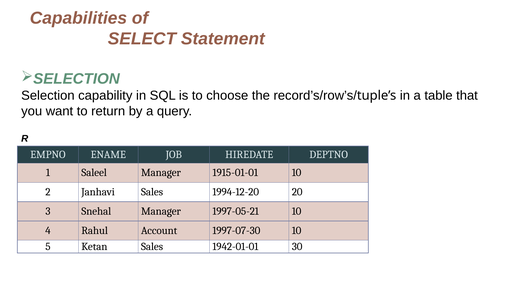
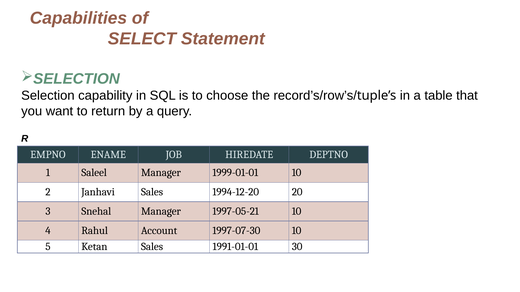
1915-01-01: 1915-01-01 -> 1999-01-01
1942-01-01: 1942-01-01 -> 1991-01-01
